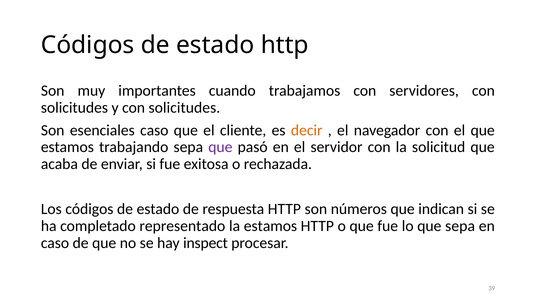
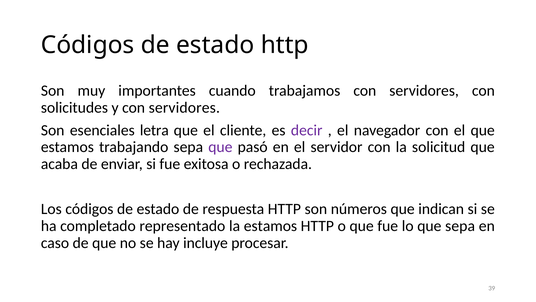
y con solicitudes: solicitudes -> servidores
esenciales caso: caso -> letra
decir colour: orange -> purple
inspect: inspect -> incluye
